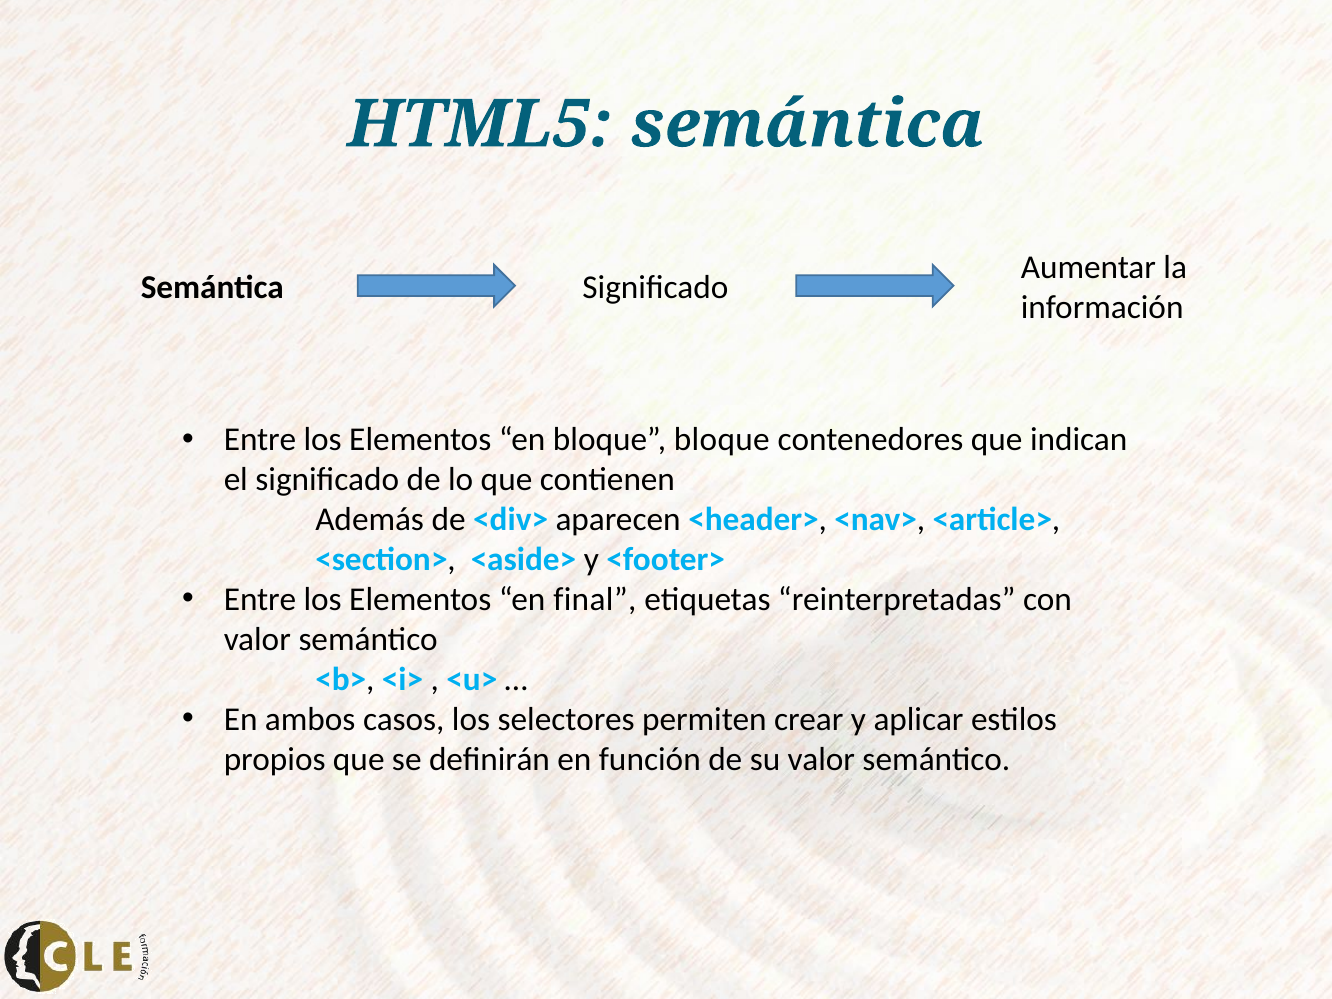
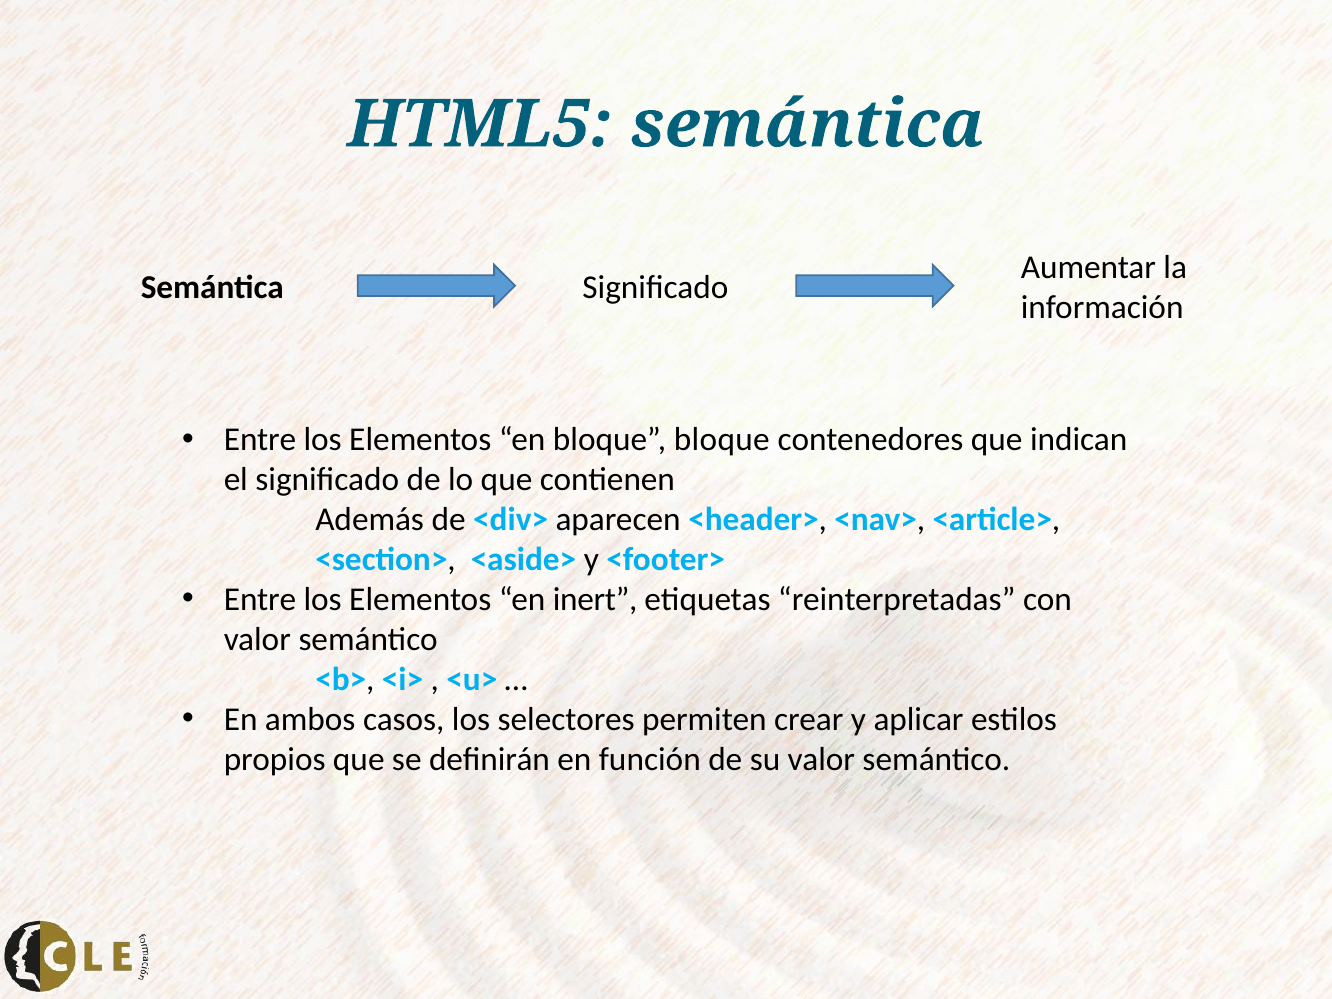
final: final -> inert
